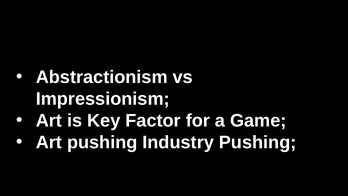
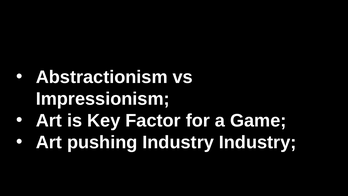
Industry Pushing: Pushing -> Industry
